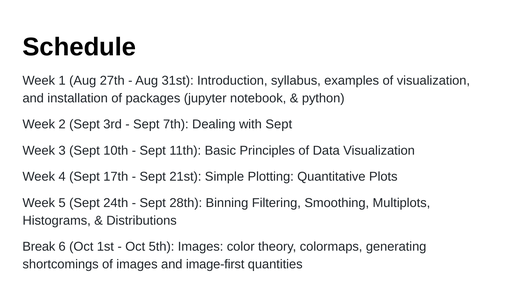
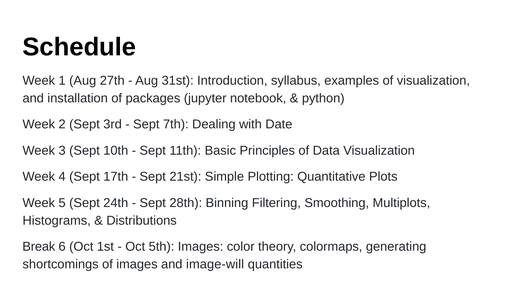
with Sept: Sept -> Date
image-first: image-first -> image-will
